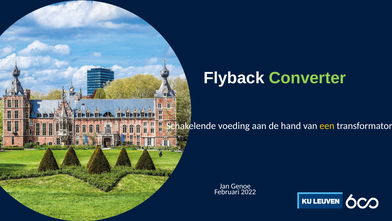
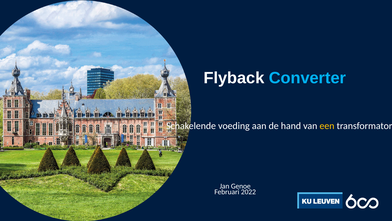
Converter colour: light green -> light blue
